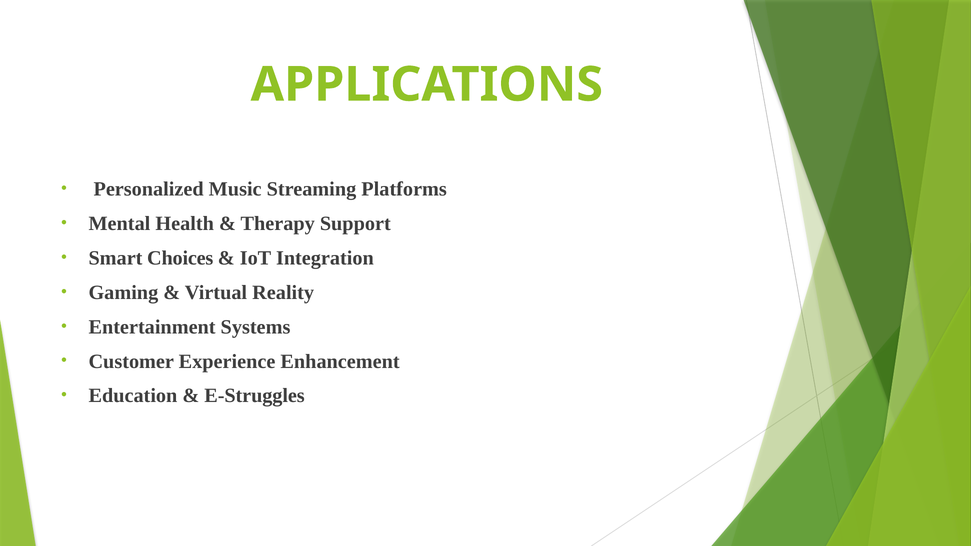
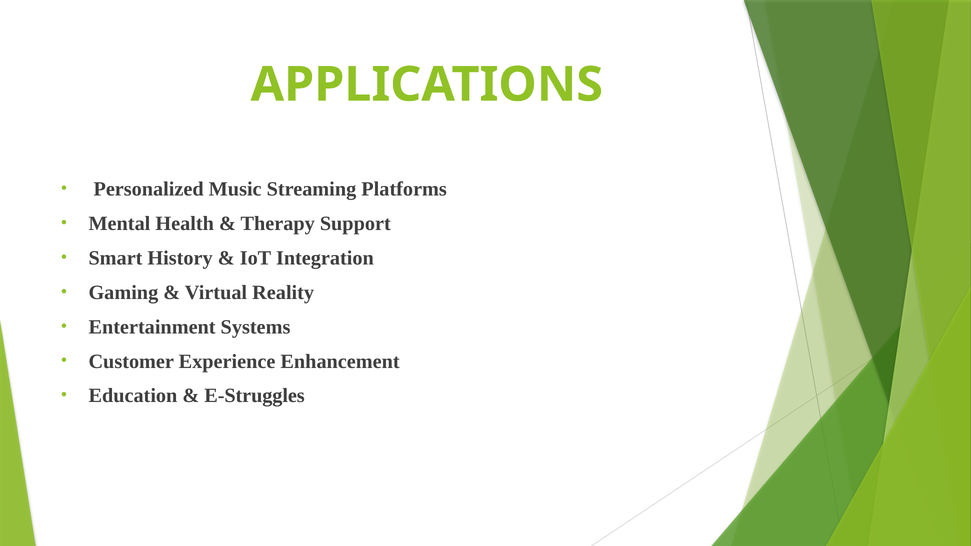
Choices: Choices -> History
